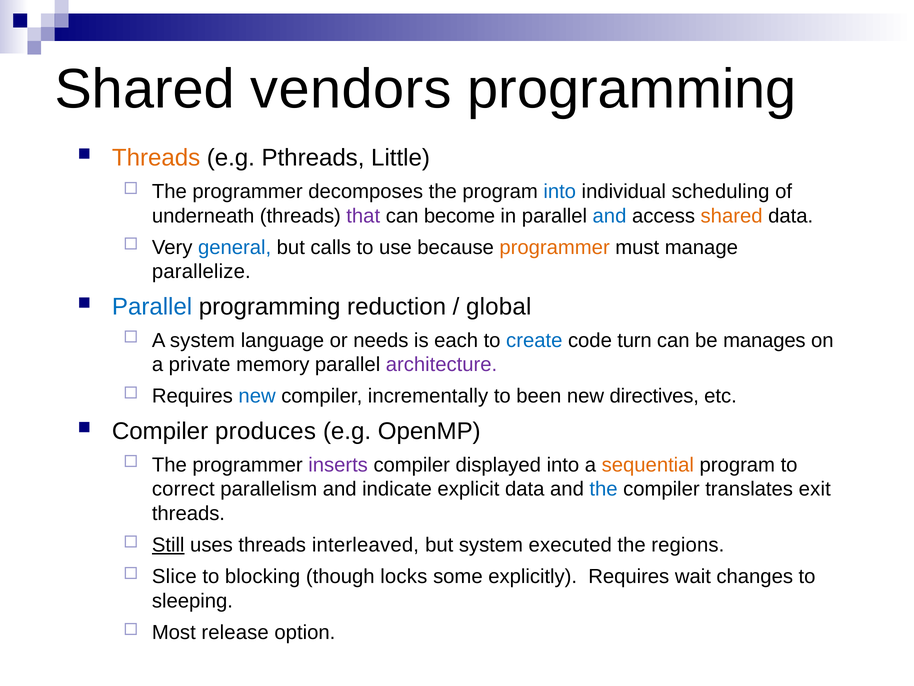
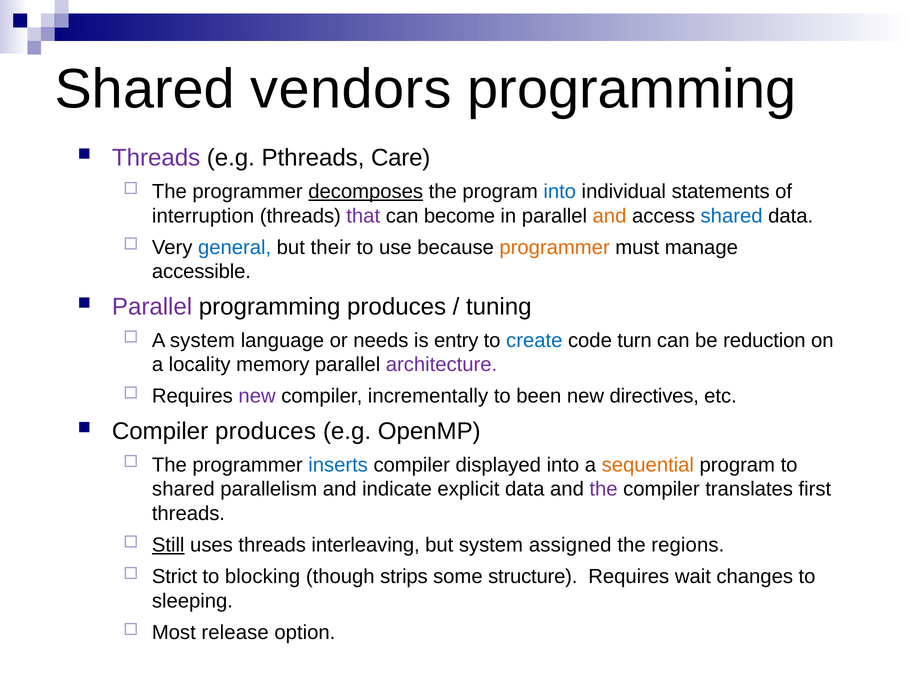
Threads at (156, 158) colour: orange -> purple
Little: Little -> Care
decomposes underline: none -> present
scheduling: scheduling -> statements
underneath: underneath -> interruption
and at (610, 216) colour: blue -> orange
shared at (732, 216) colour: orange -> blue
calls: calls -> their
parallelize: parallelize -> accessible
Parallel at (152, 307) colour: blue -> purple
programming reduction: reduction -> produces
global: global -> tuning
each: each -> entry
manages: manages -> reduction
private: private -> locality
new at (257, 396) colour: blue -> purple
inserts colour: purple -> blue
correct at (183, 489): correct -> shared
the at (603, 489) colour: blue -> purple
exit: exit -> first
interleaved: interleaved -> interleaving
executed: executed -> assigned
Slice: Slice -> Strict
locks: locks -> strips
explicitly: explicitly -> structure
